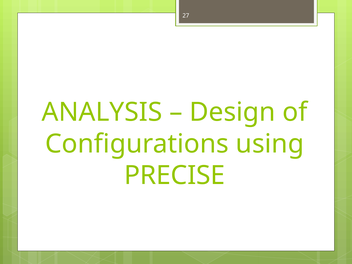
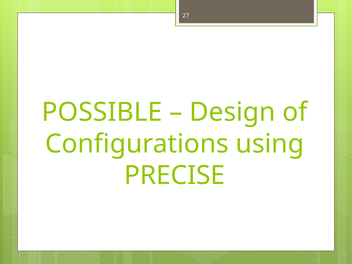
ANALYSIS: ANALYSIS -> POSSIBLE
